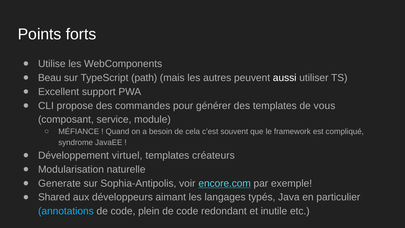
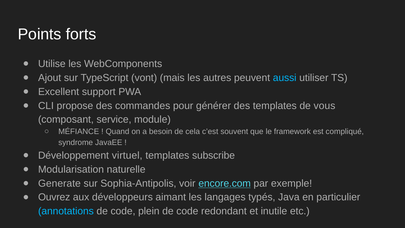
Beau: Beau -> Ajout
path: path -> vont
aussi colour: white -> light blue
créateurs: créateurs -> subscribe
Shared: Shared -> Ouvrez
